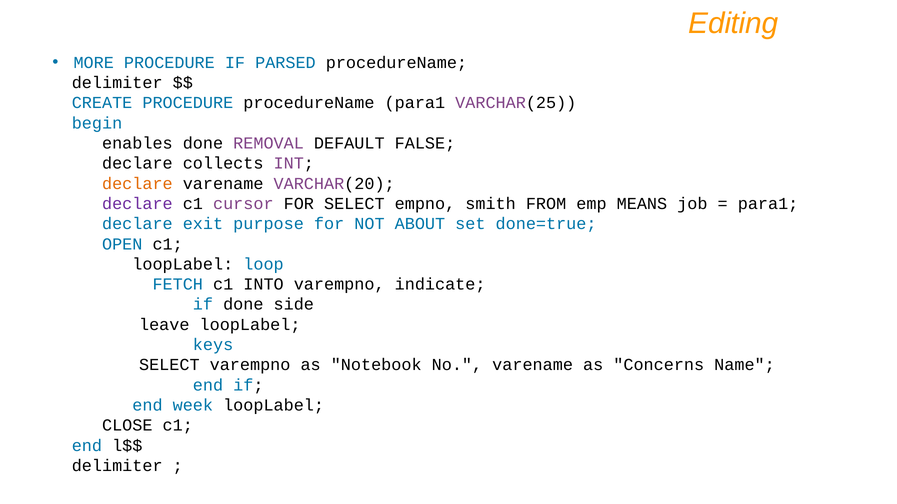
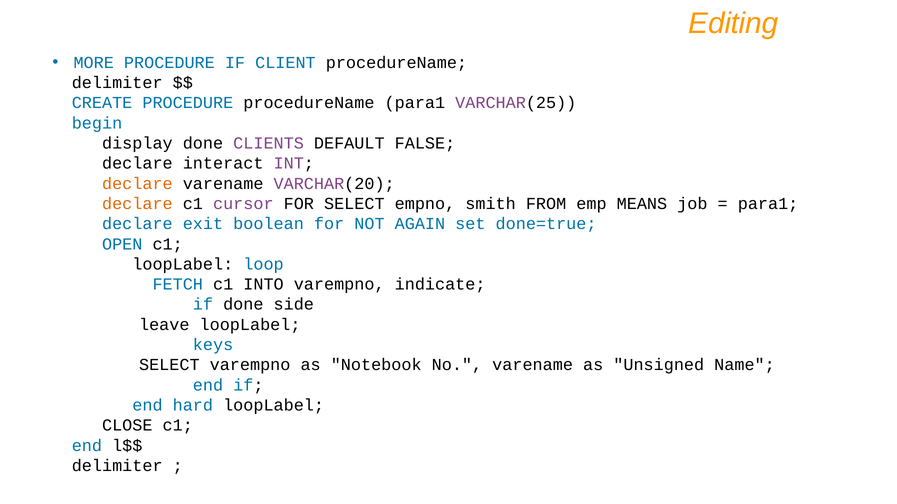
PARSED: PARSED -> CLIENT
enables: enables -> display
REMOVAL: REMOVAL -> CLIENTS
collects: collects -> interact
declare at (137, 204) colour: purple -> orange
purpose: purpose -> boolean
ABOUT: ABOUT -> AGAIN
Concerns: Concerns -> Unsigned
week: week -> hard
